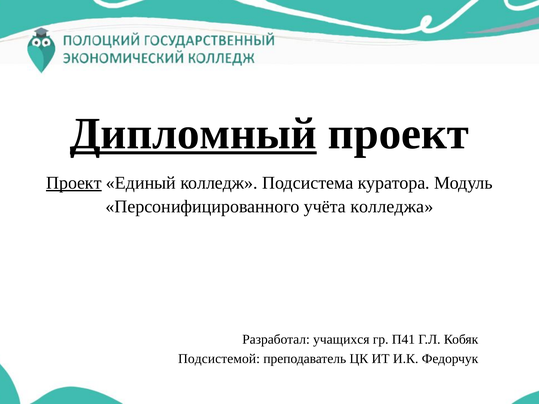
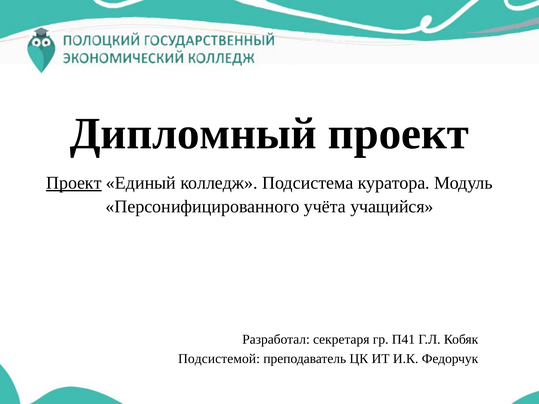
Дипломный underline: present -> none
колледжа: колледжа -> учащийся
учащихся: учащихся -> секретаря
